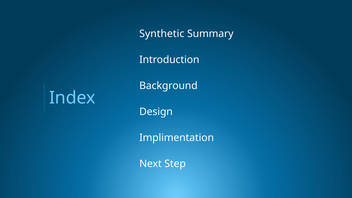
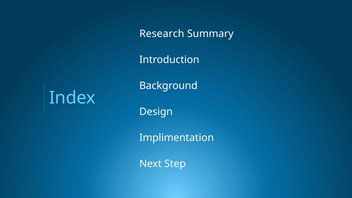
Synthetic: Synthetic -> Research
